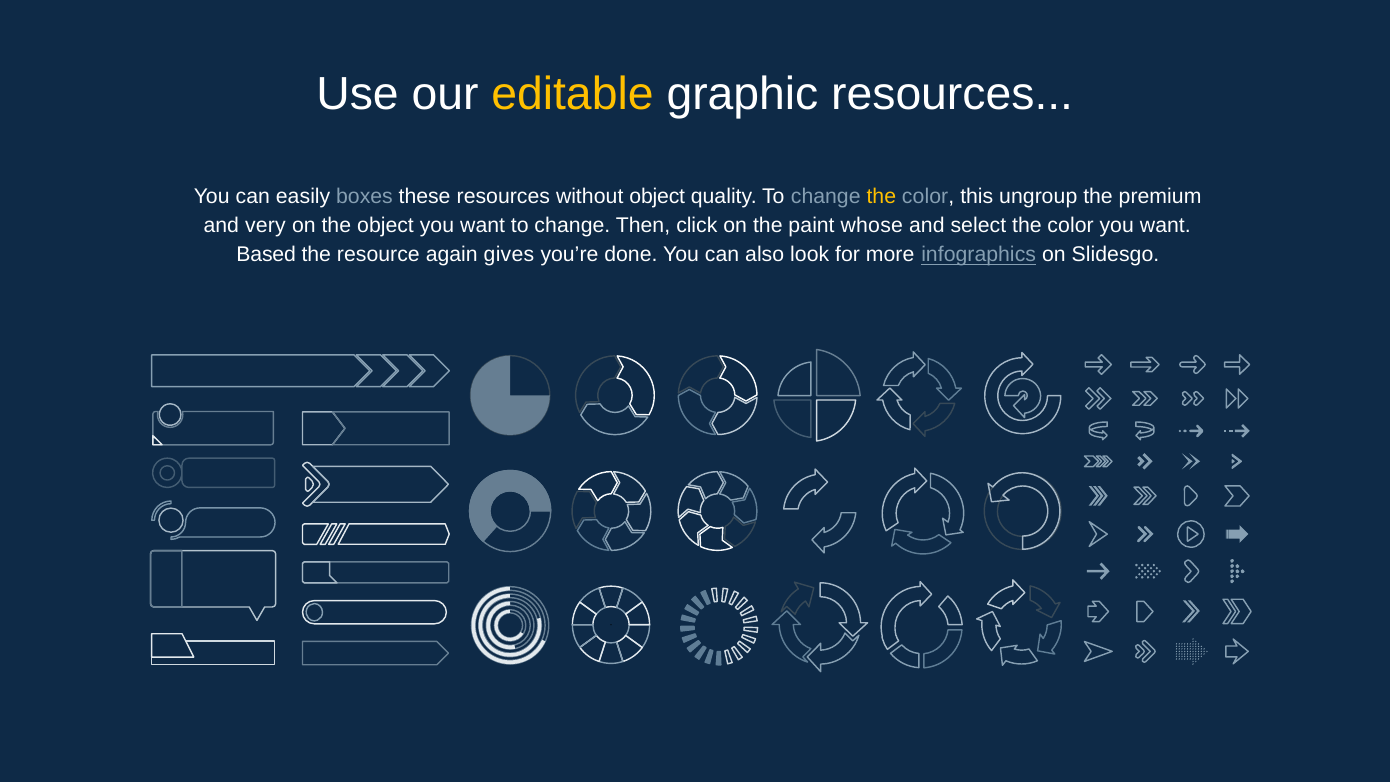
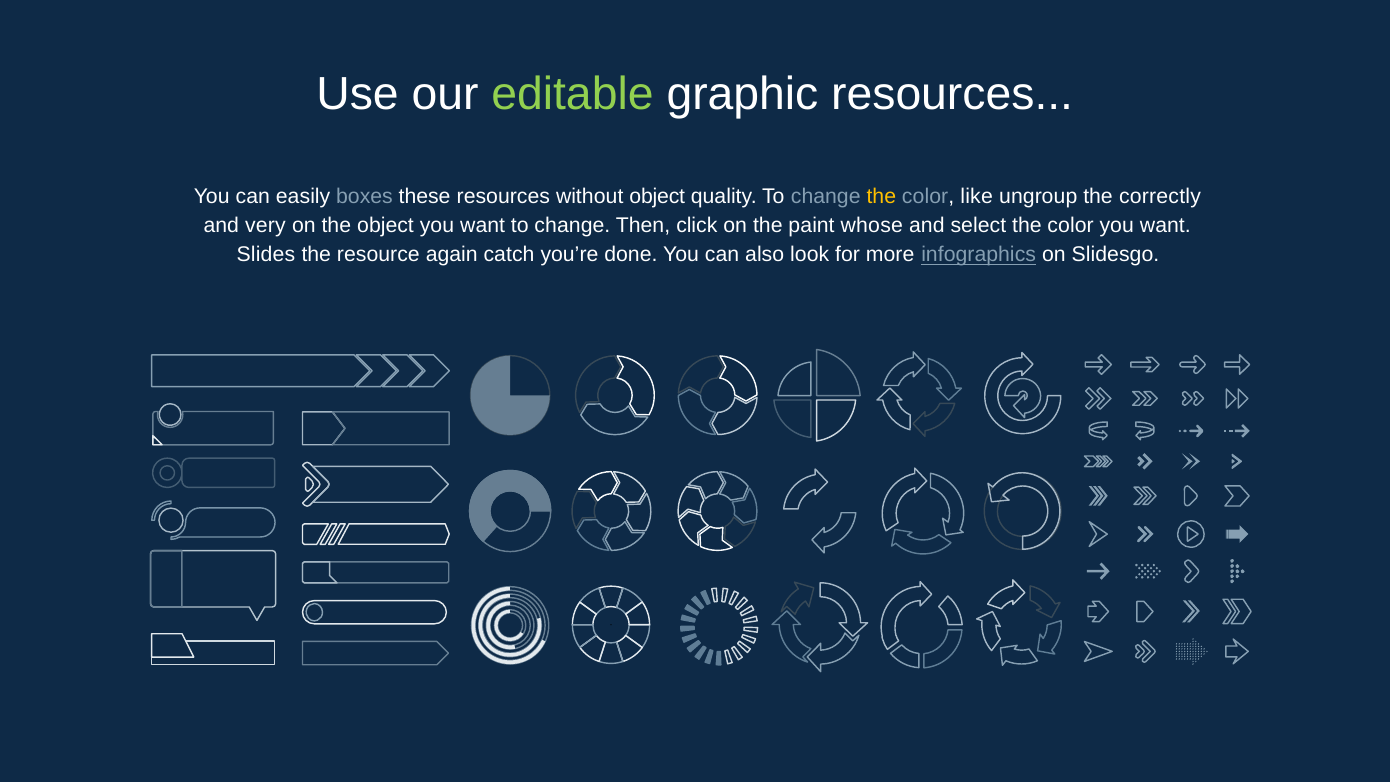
editable colour: yellow -> light green
this: this -> like
premium: premium -> correctly
Based: Based -> Slides
gives: gives -> catch
